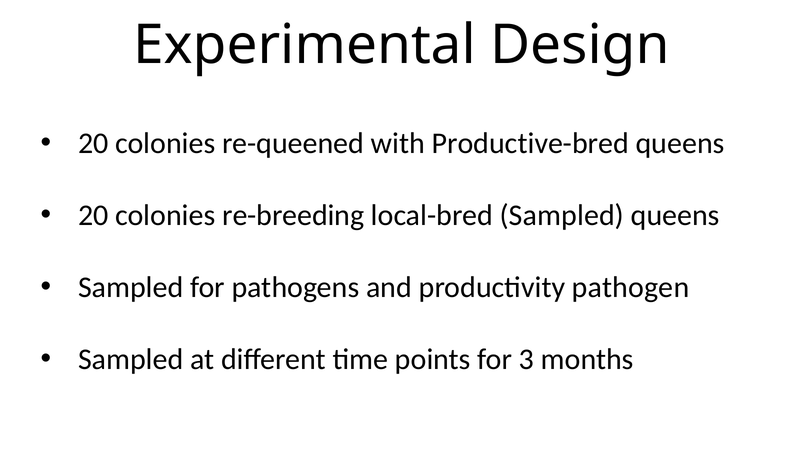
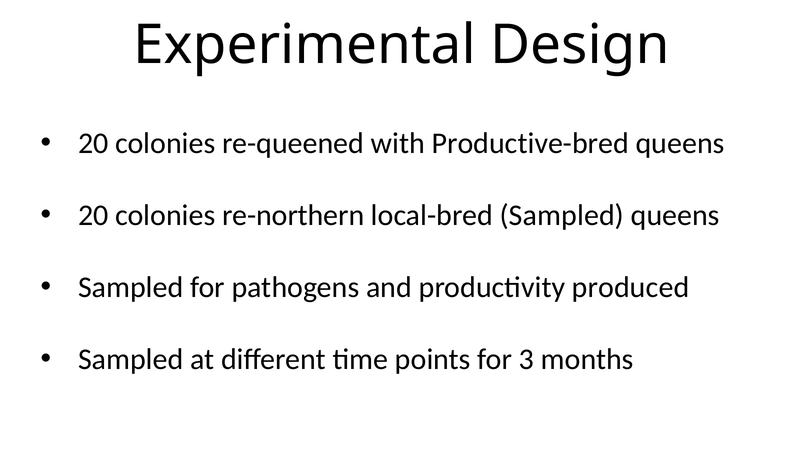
re-breeding: re-breeding -> re-northern
pathogen: pathogen -> produced
